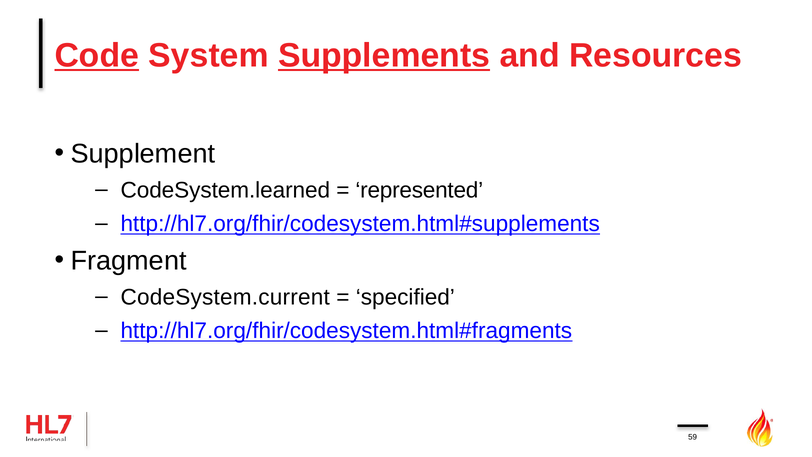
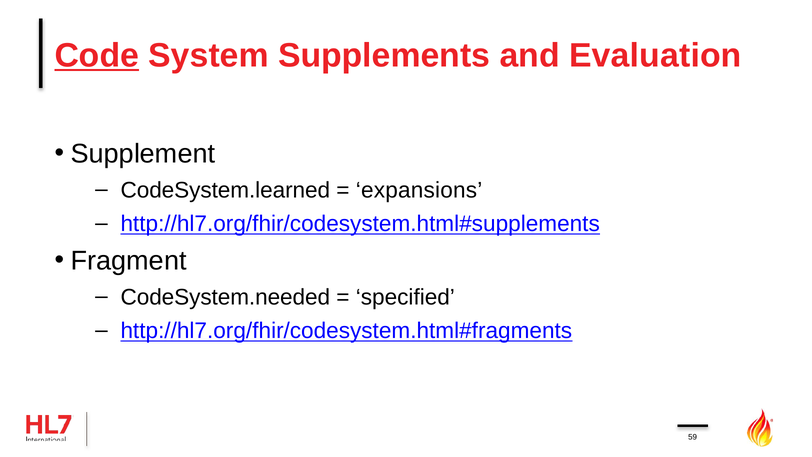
Supplements underline: present -> none
Resources: Resources -> Evaluation
represented: represented -> expansions
CodeSystem.current: CodeSystem.current -> CodeSystem.needed
